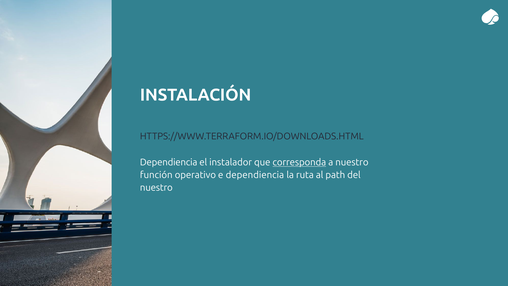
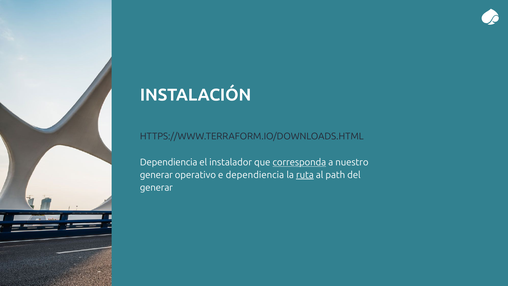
función at (156, 175): función -> generar
ruta underline: none -> present
nuestro at (156, 187): nuestro -> generar
